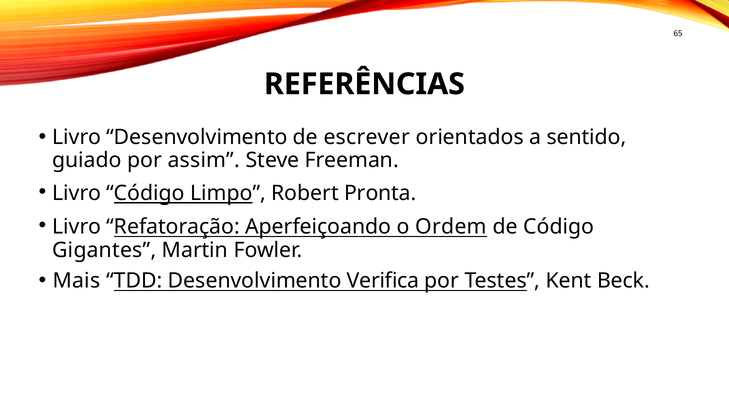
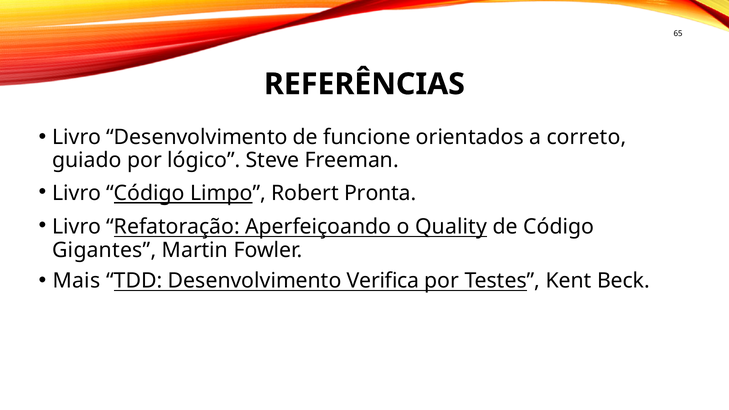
escrever: escrever -> funcione
sentido: sentido -> correto
assim: assim -> lógico
Ordem: Ordem -> Quality
